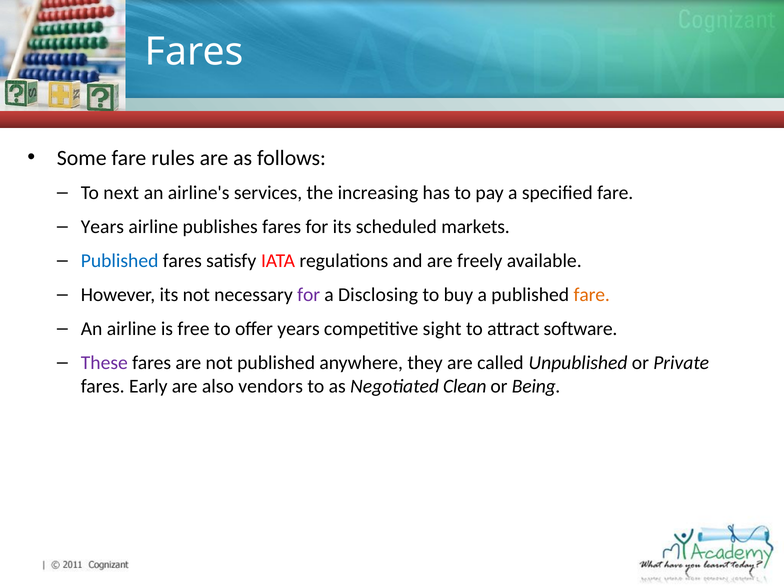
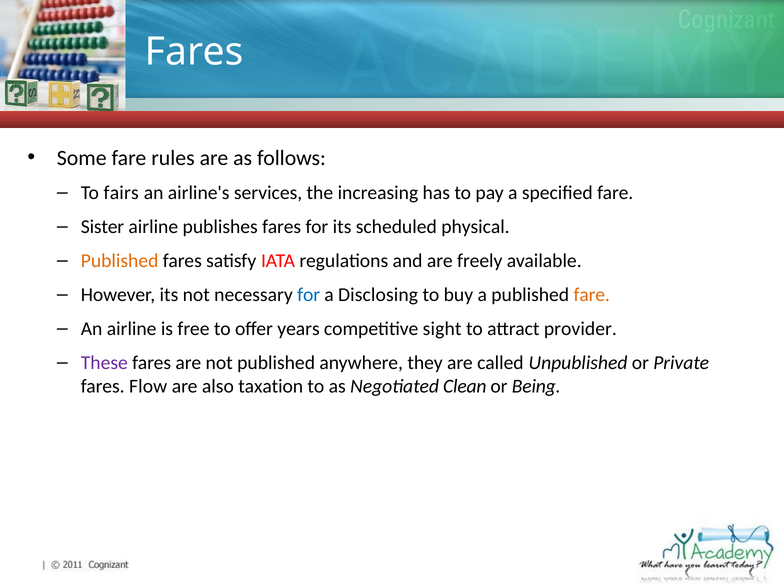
next: next -> fairs
Years at (102, 227): Years -> Sister
markets: markets -> physical
Published at (120, 261) colour: blue -> orange
for at (309, 295) colour: purple -> blue
software: software -> provider
Early: Early -> Flow
vendors: vendors -> taxation
